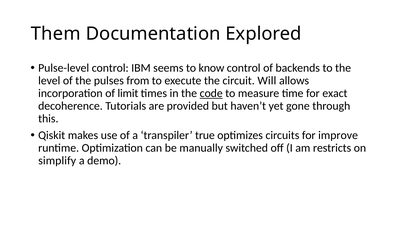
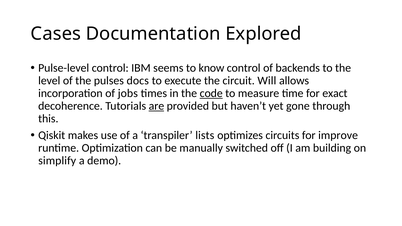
Them: Them -> Cases
from: from -> docs
limit: limit -> jobs
are underline: none -> present
true: true -> lists
restricts: restricts -> building
